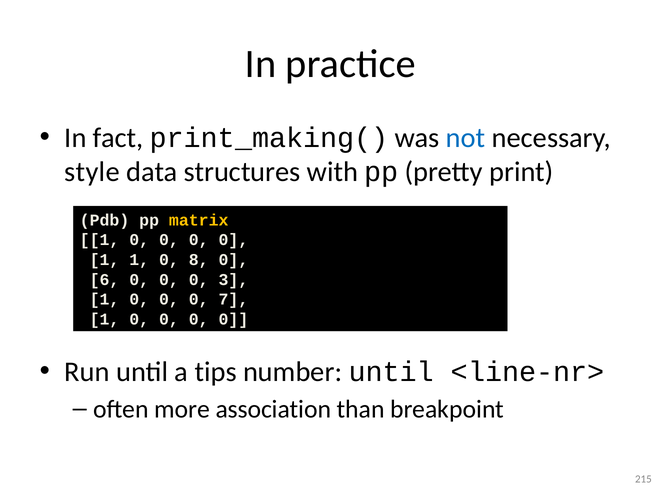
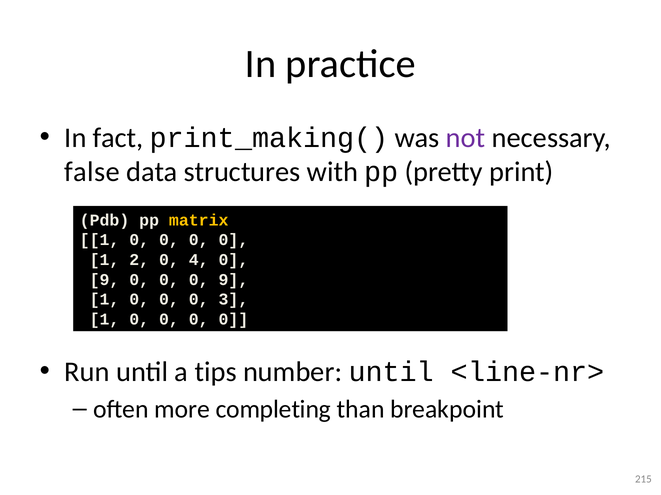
not colour: blue -> purple
style: style -> false
1 1: 1 -> 2
8: 8 -> 4
6 at (105, 280): 6 -> 9
0 0 3: 3 -> 9
7: 7 -> 3
association: association -> completing
